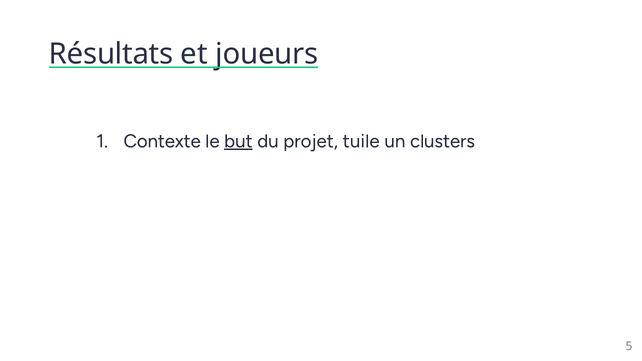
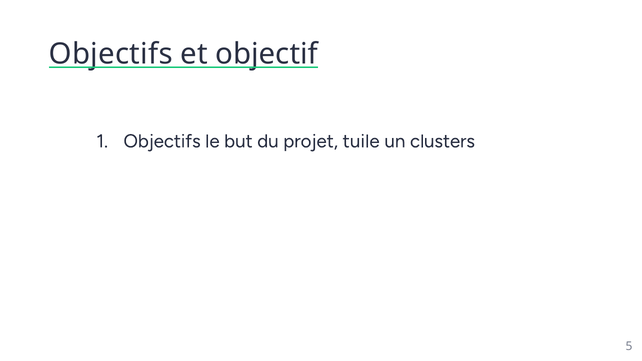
Résultats at (111, 54): Résultats -> Objectifs
joueurs: joueurs -> objectif
Contexte at (162, 141): Contexte -> Objectifs
but underline: present -> none
